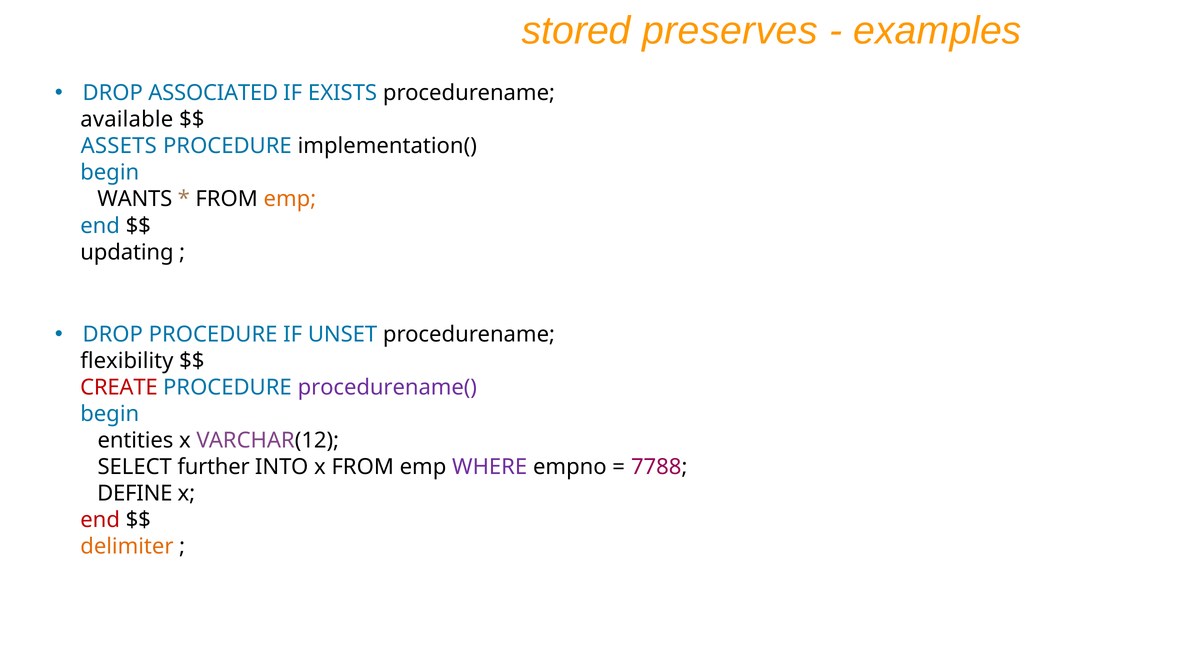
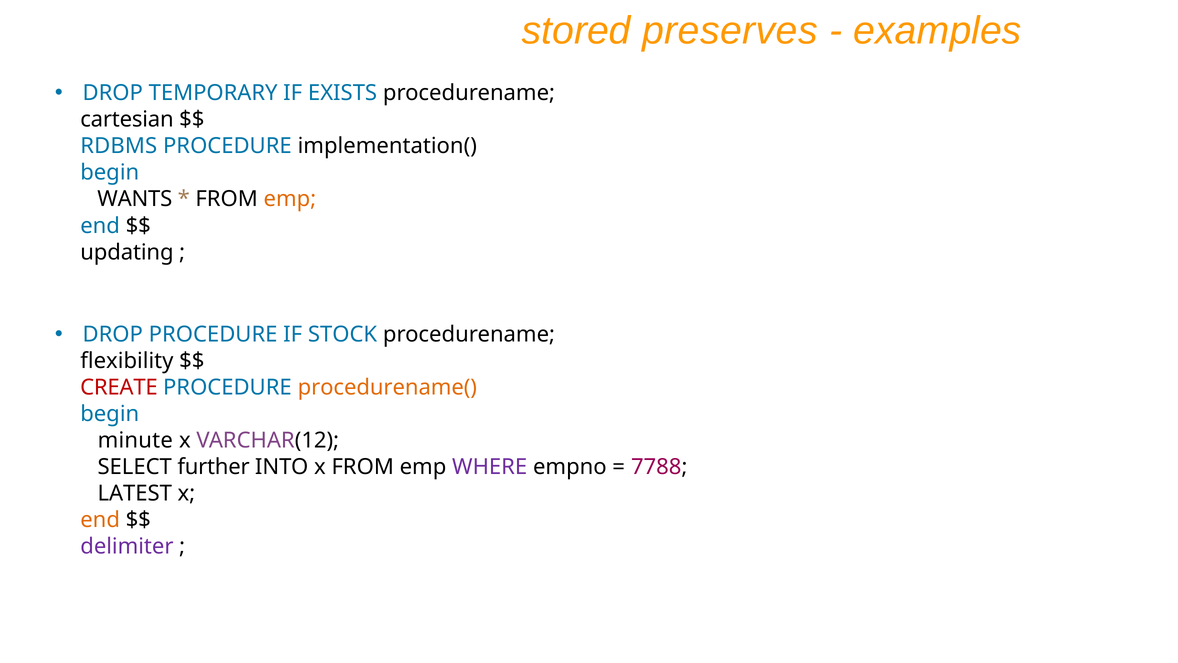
ASSOCIATED: ASSOCIATED -> TEMPORARY
available: available -> cartesian
ASSETS: ASSETS -> RDBMS
UNSET: UNSET -> STOCK
procedurename( colour: purple -> orange
entities: entities -> minute
DEFINE: DEFINE -> LATEST
end at (100, 520) colour: red -> orange
delimiter colour: orange -> purple
